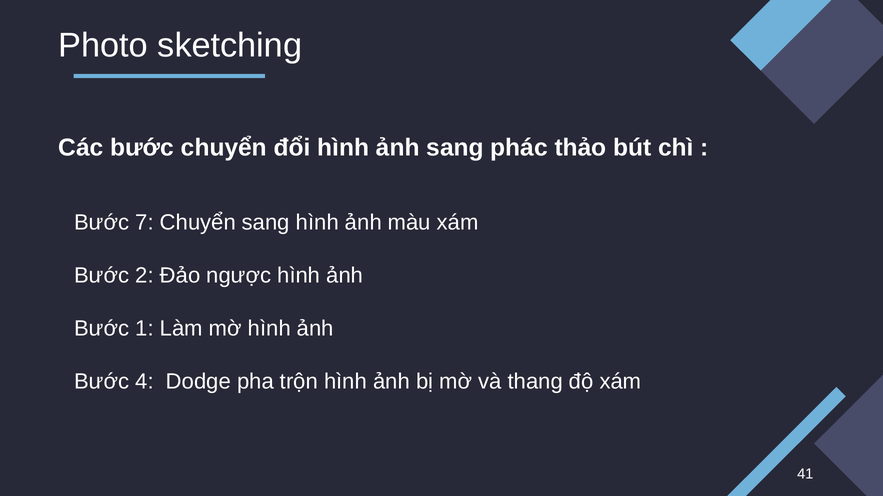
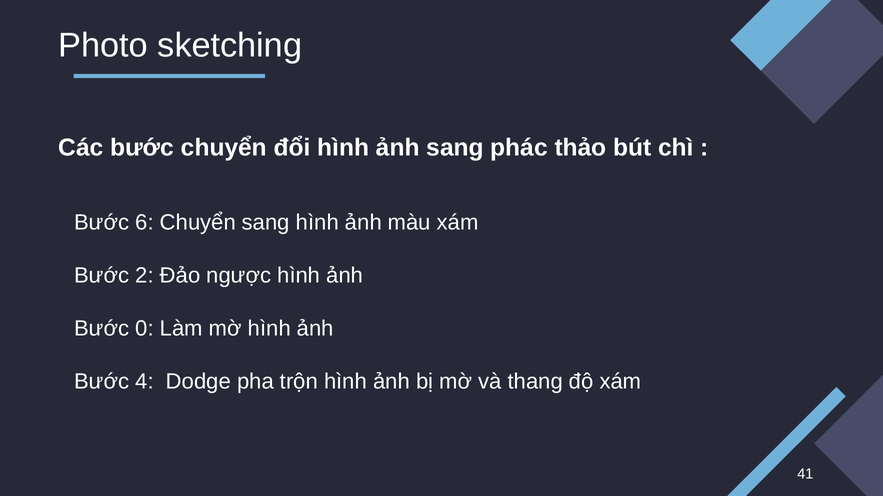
7: 7 -> 6
1: 1 -> 0
